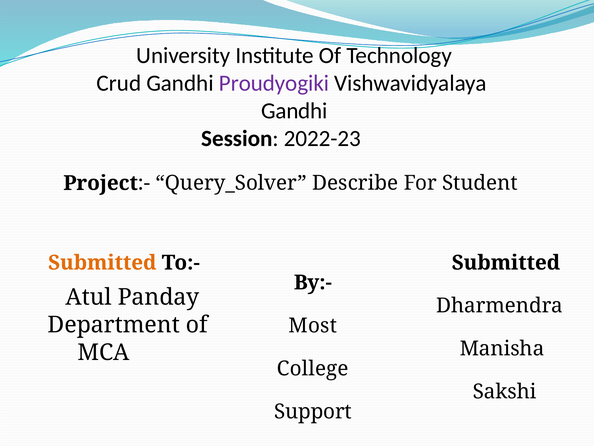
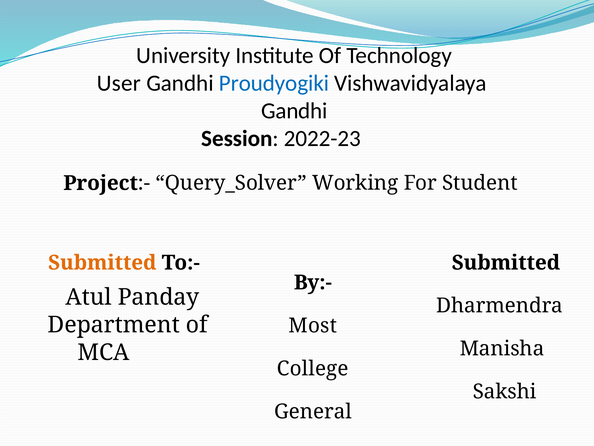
Crud: Crud -> User
Proudyogiki colour: purple -> blue
Describe: Describe -> Working
Support: Support -> General
